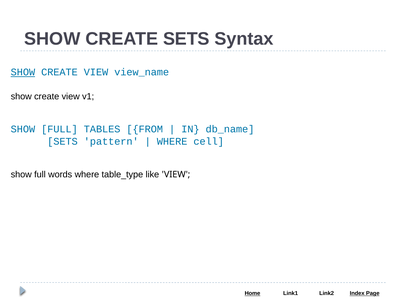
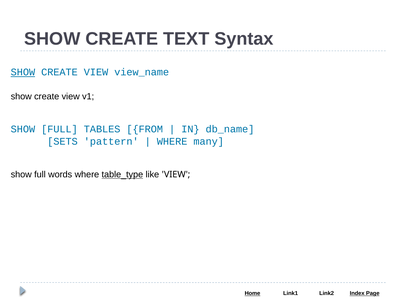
CREATE SETS: SETS -> TEXT
cell: cell -> many
table_type underline: none -> present
